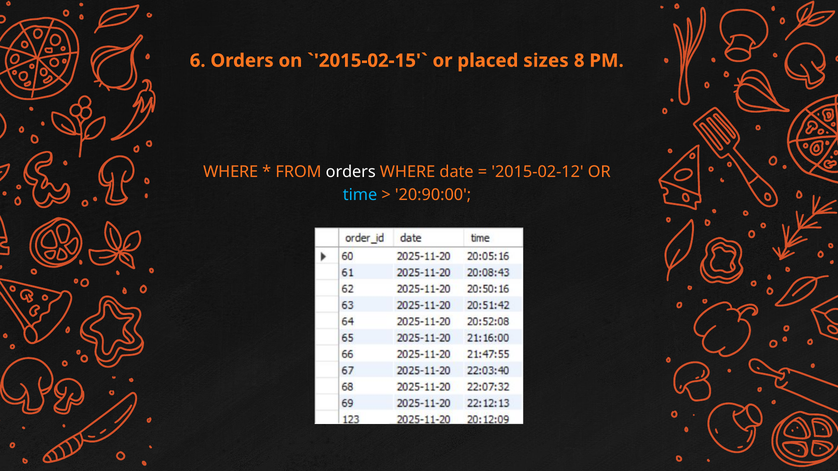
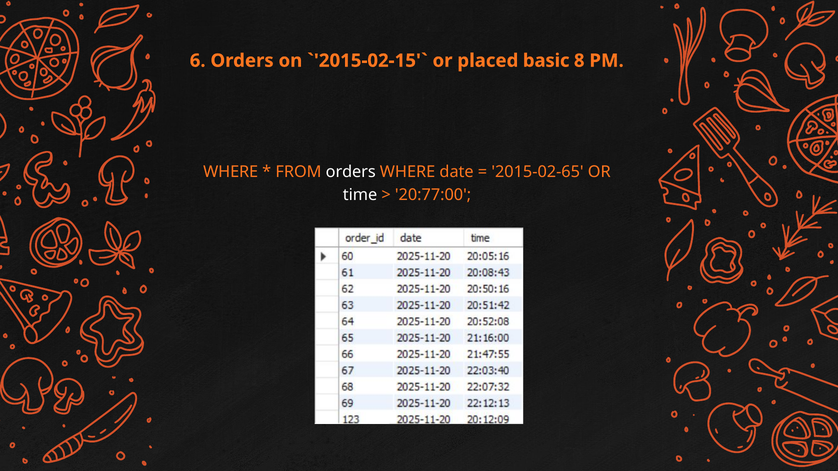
sizes: sizes -> basic
2015-02-12: 2015-02-12 -> 2015-02-65
time colour: light blue -> white
20:90:00: 20:90:00 -> 20:77:00
